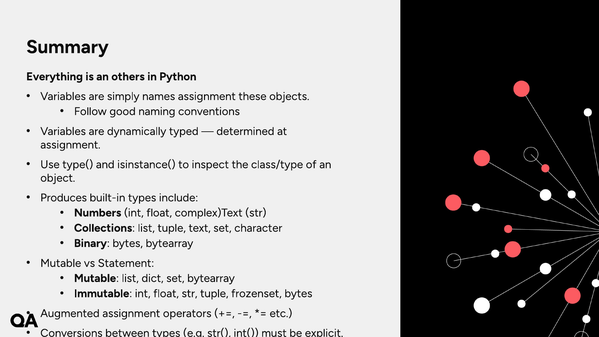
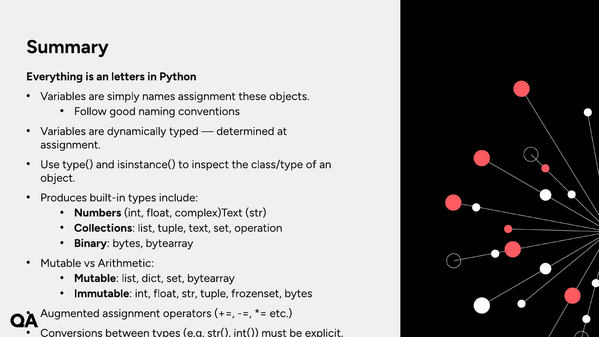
others: others -> letters
character: character -> operation
Statement: Statement -> Arithmetic
